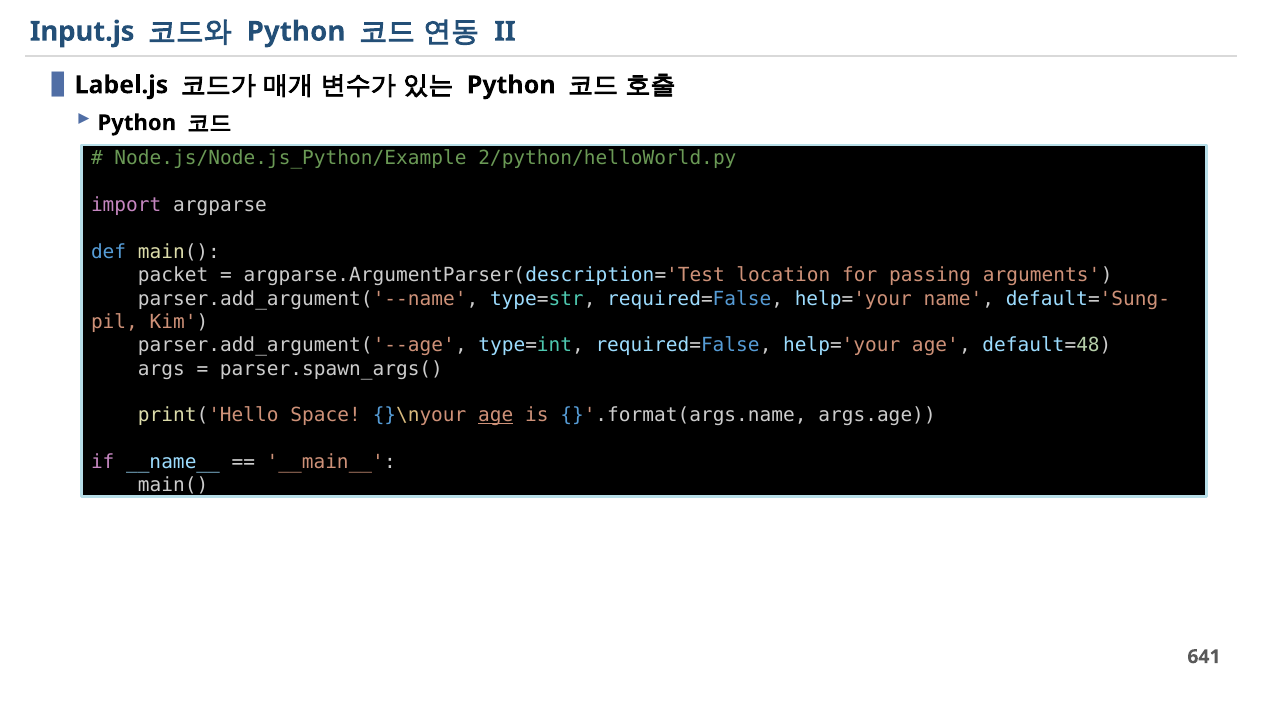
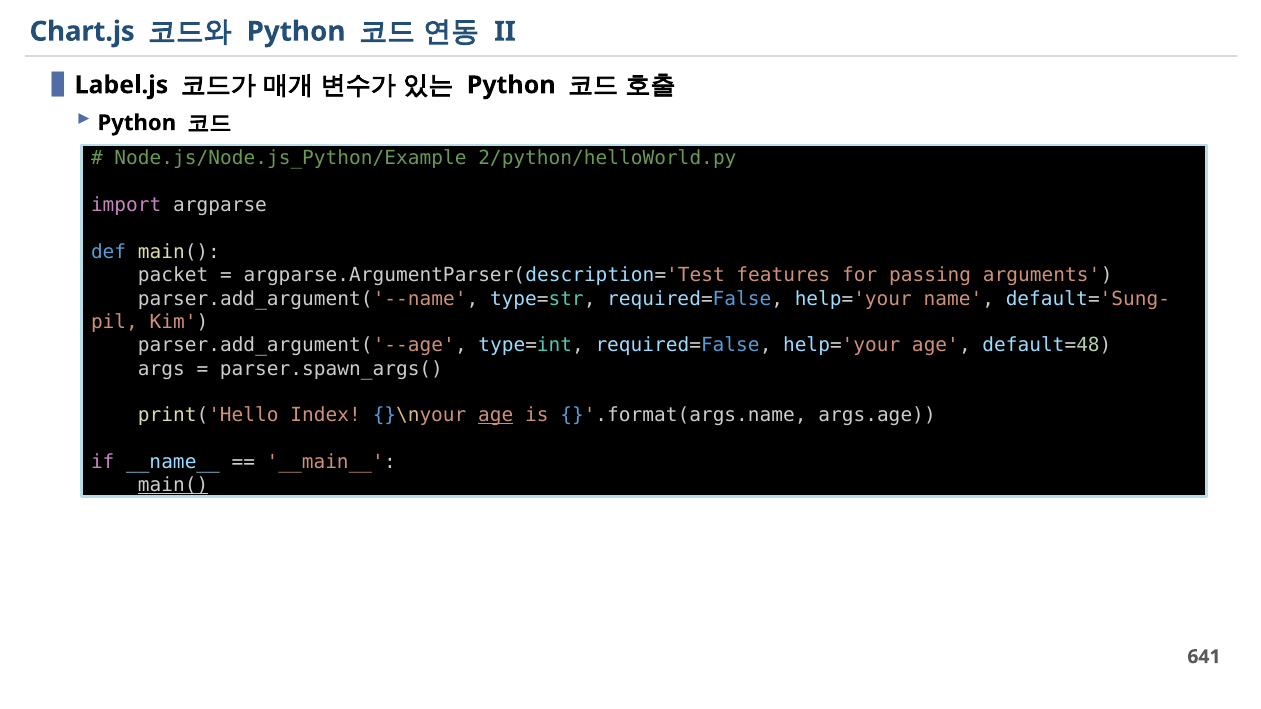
Input.js: Input.js -> Chart.js
location: location -> features
Space: Space -> Index
main( at (173, 486) underline: none -> present
